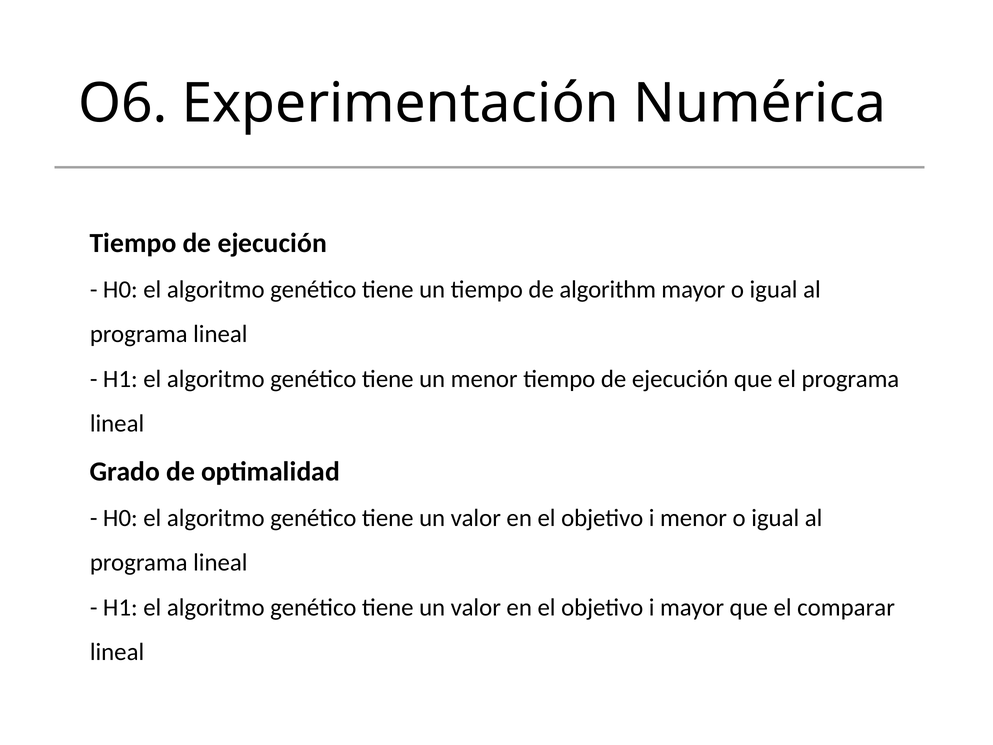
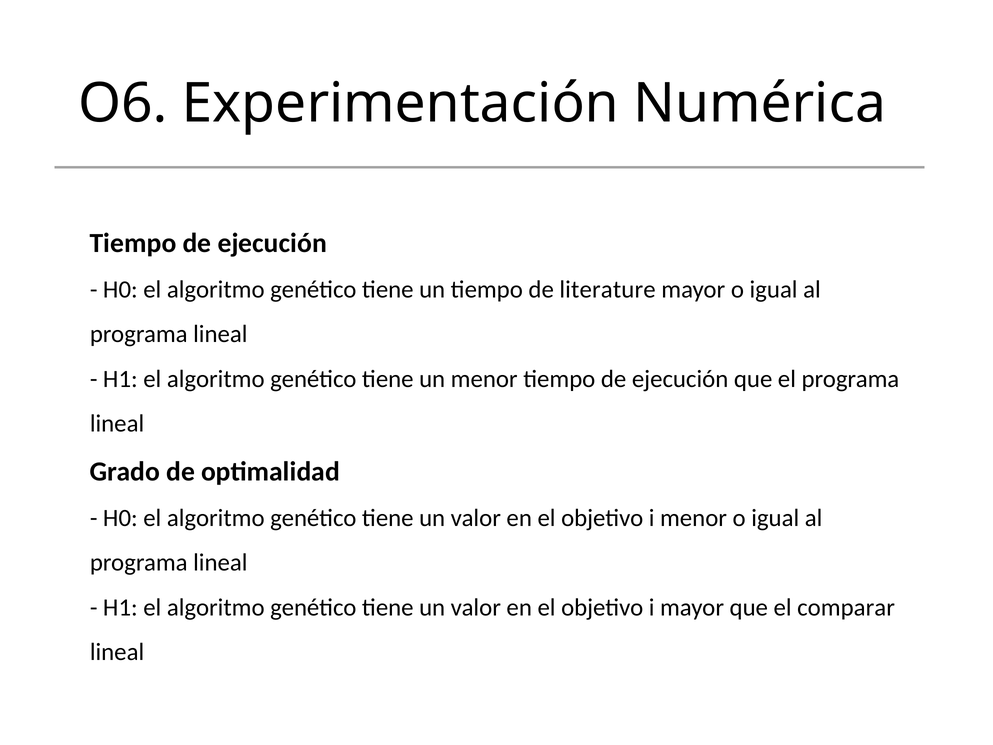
algorithm: algorithm -> literature
